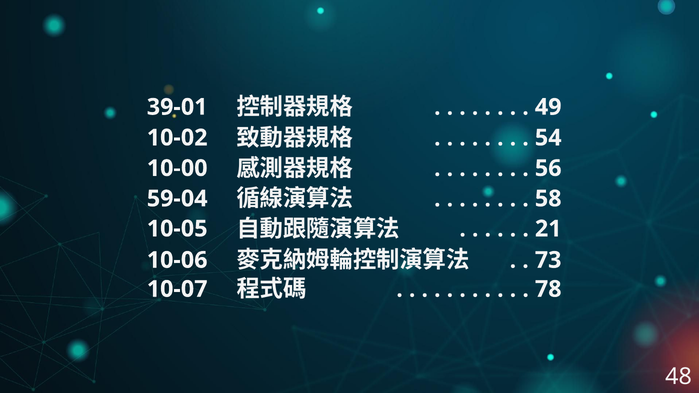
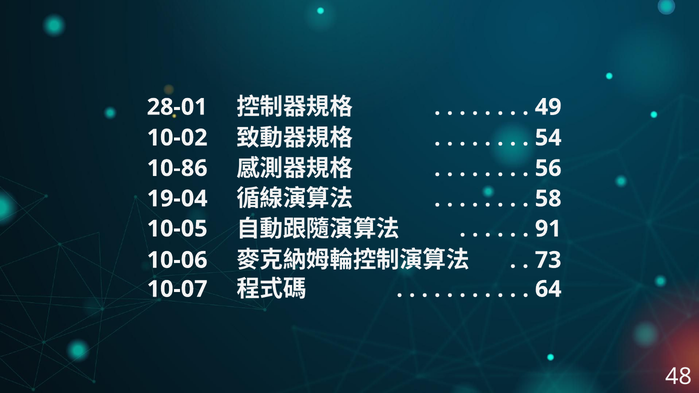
39-01: 39-01 -> 28-01
10-00: 10-00 -> 10-86
59-04: 59-04 -> 19-04
21: 21 -> 91
78: 78 -> 64
